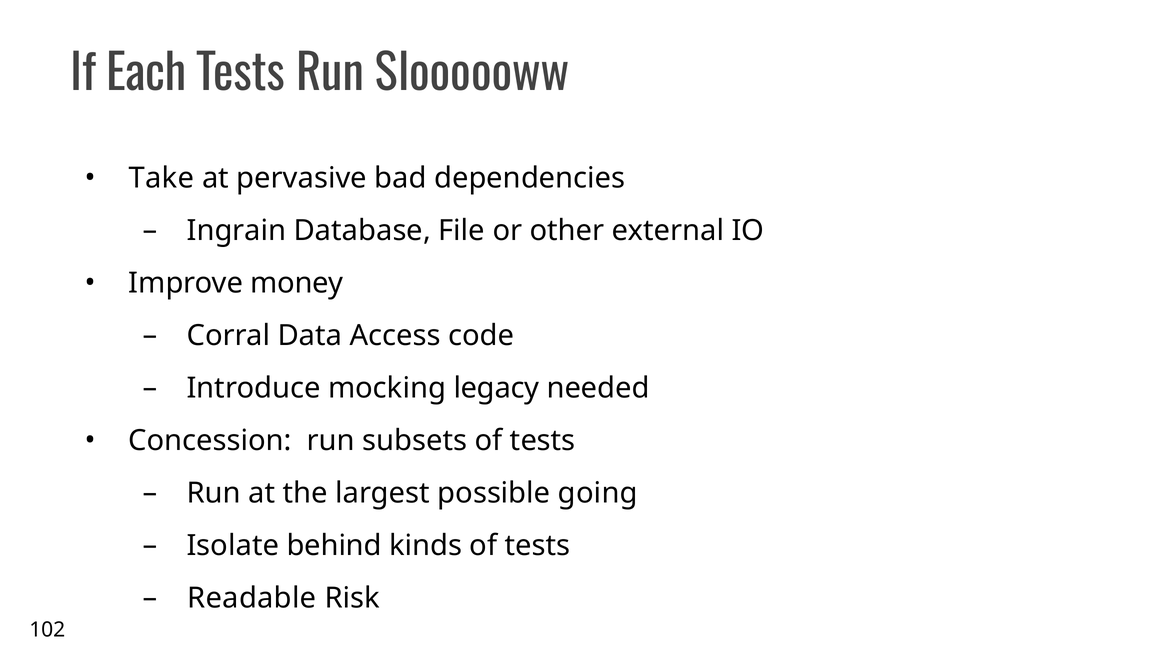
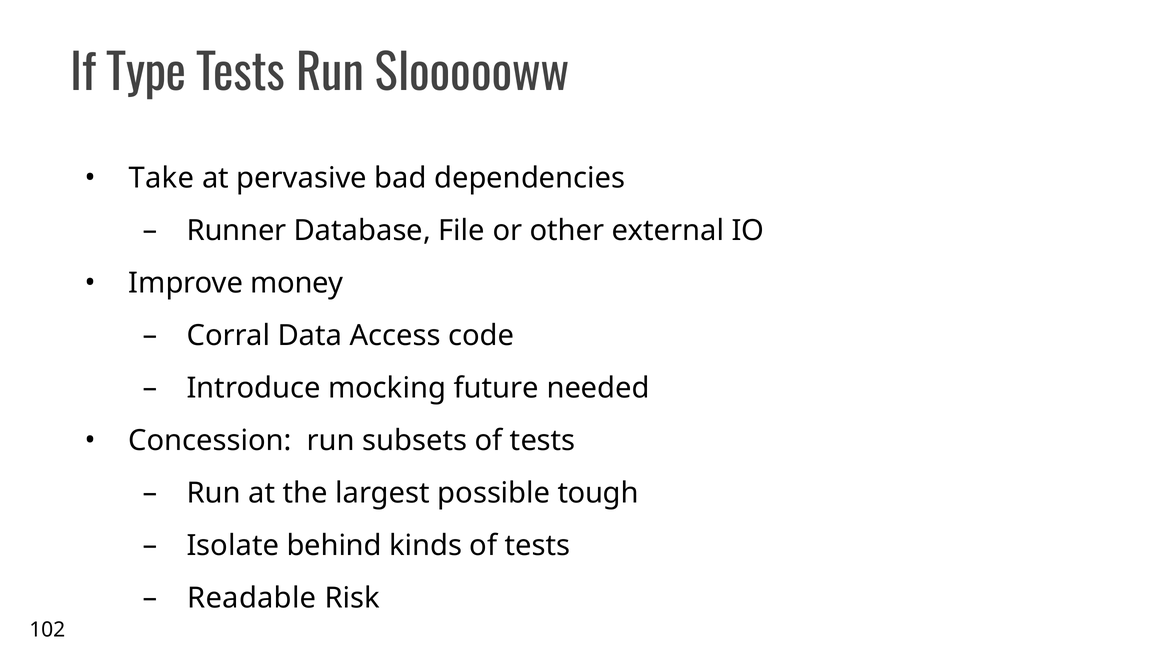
Each: Each -> Type
Ingrain: Ingrain -> Runner
legacy: legacy -> future
going: going -> tough
